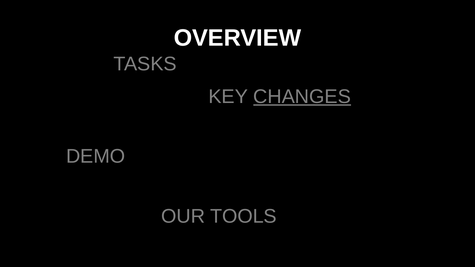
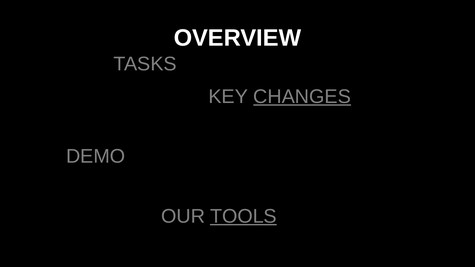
TOOLS underline: none -> present
